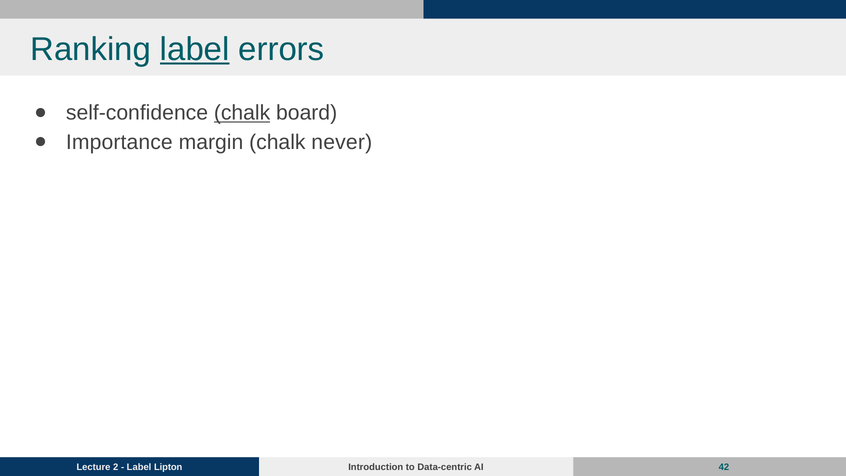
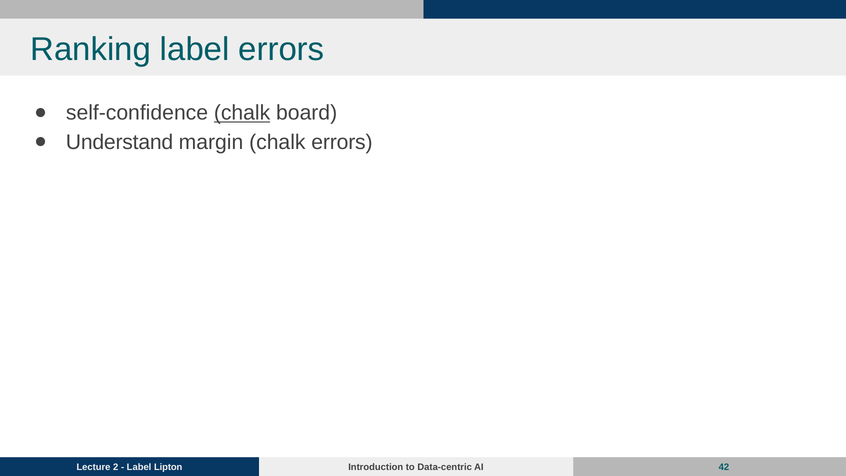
label at (195, 49) underline: present -> none
Importance: Importance -> Understand
chalk never: never -> errors
